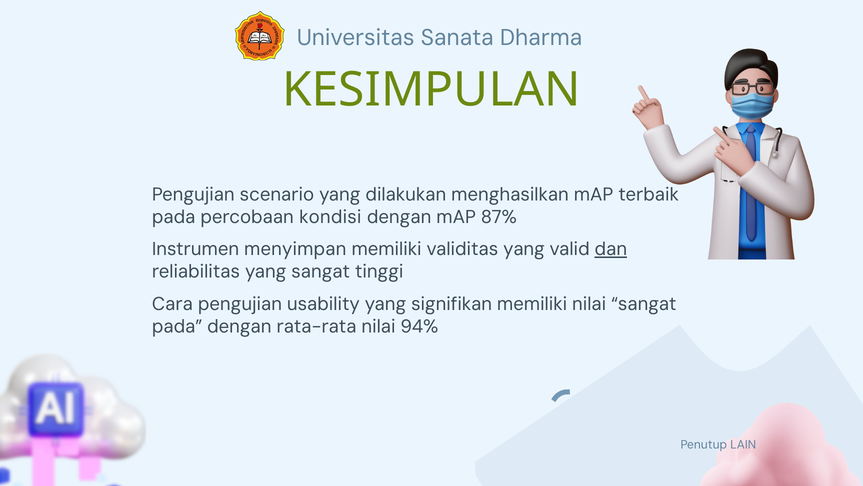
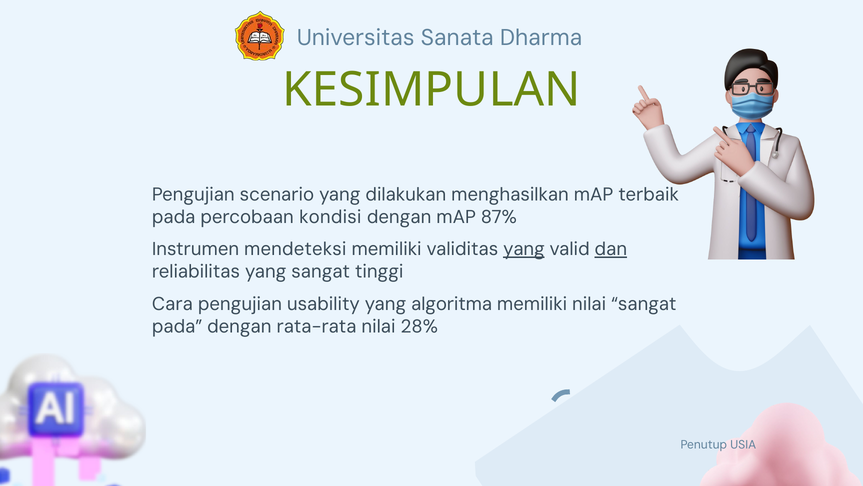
menyimpan: menyimpan -> mendeteksi
yang at (524, 249) underline: none -> present
signifikan: signifikan -> algoritma
94%: 94% -> 28%
LAIN: LAIN -> USIA
